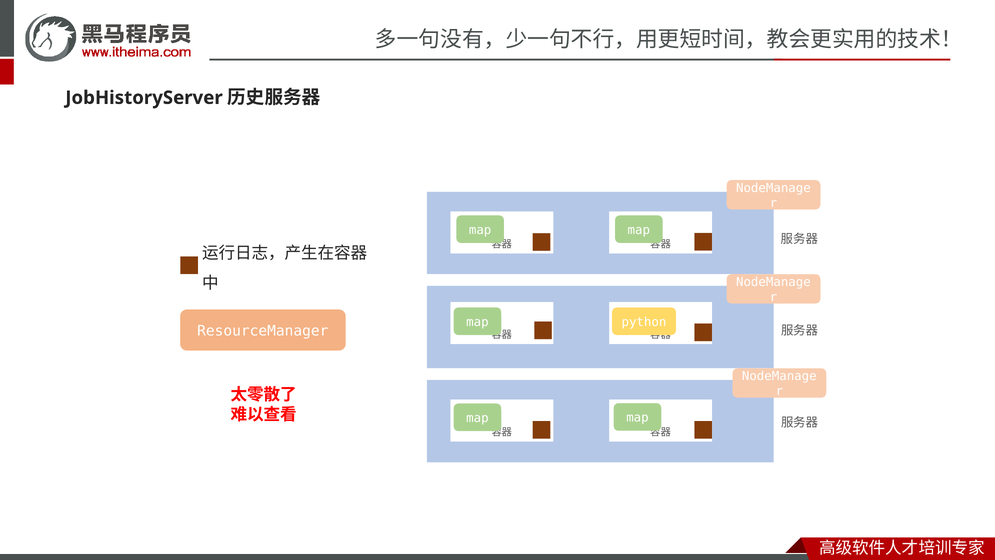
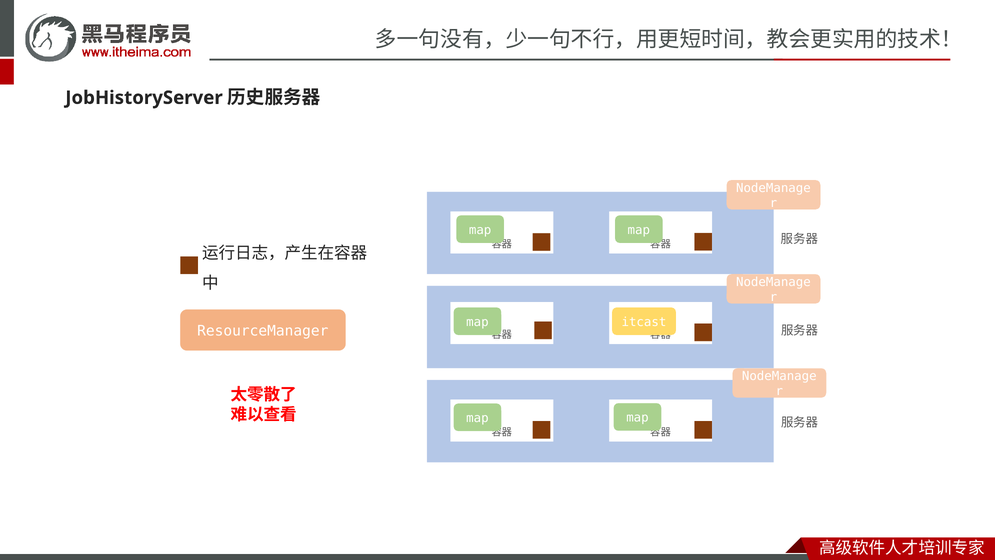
python: python -> itcast
